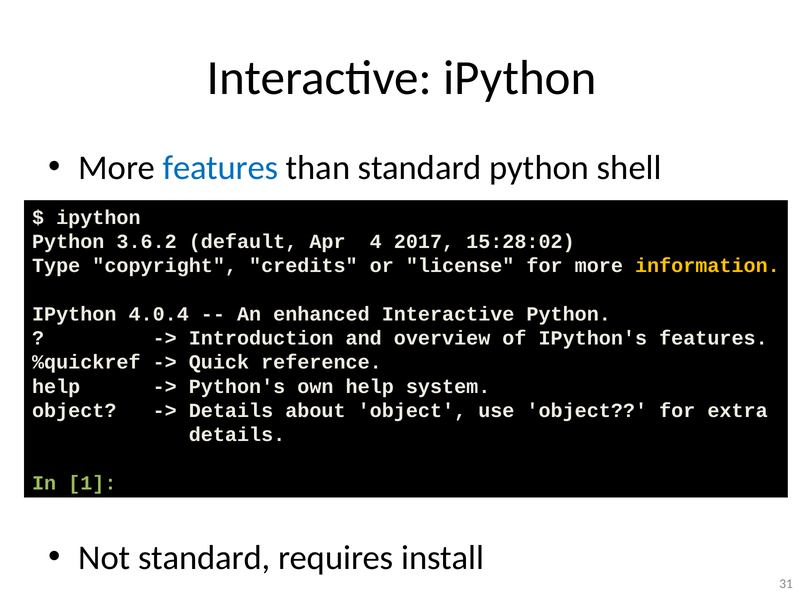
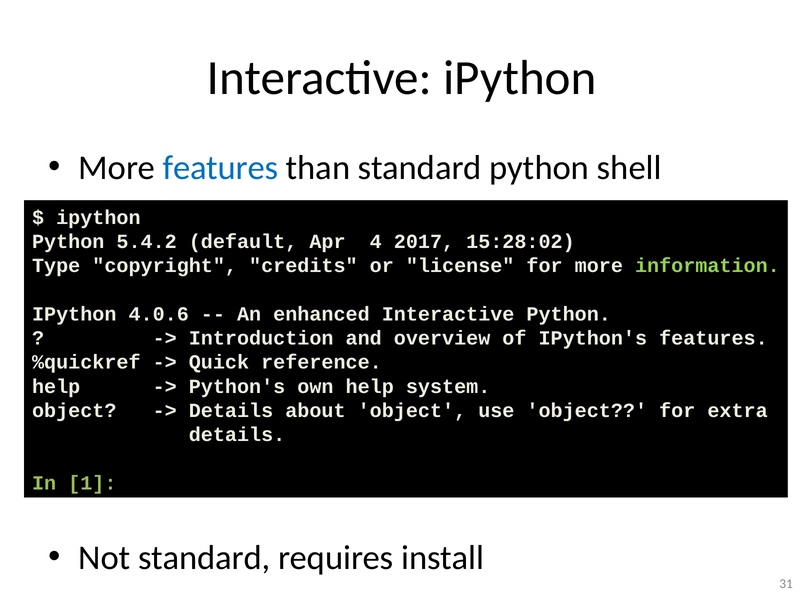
3.6.2: 3.6.2 -> 5.4.2
information colour: yellow -> light green
4.0.4: 4.0.4 -> 4.0.6
